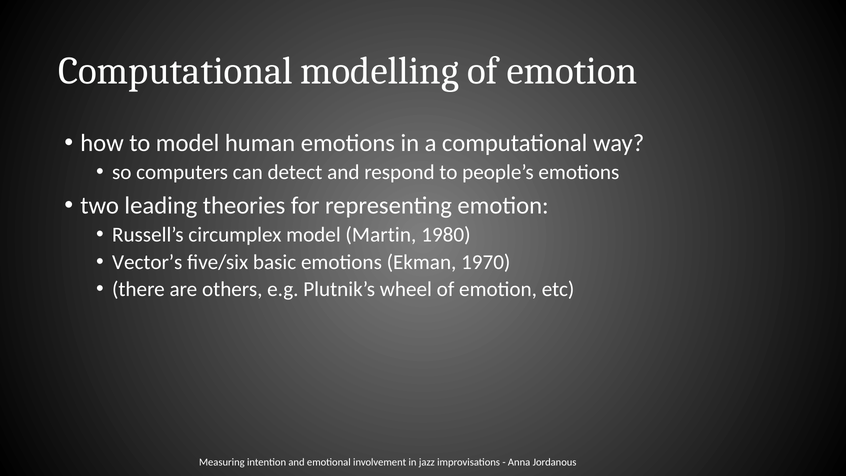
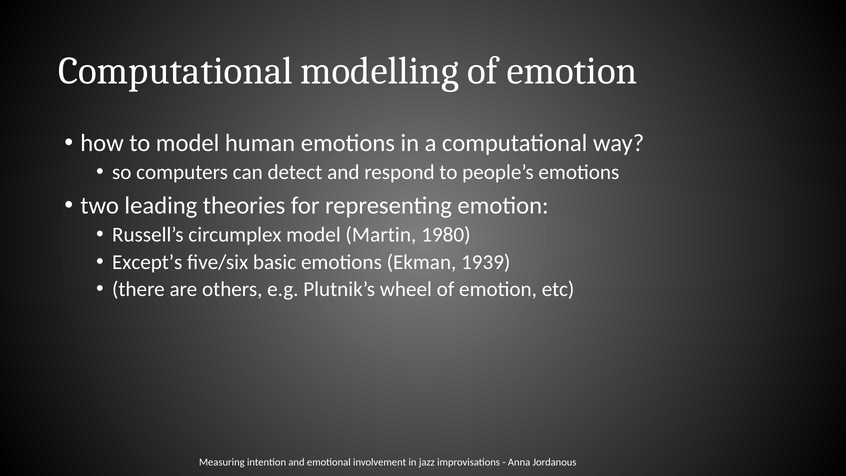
Vector’s: Vector’s -> Except’s
1970: 1970 -> 1939
